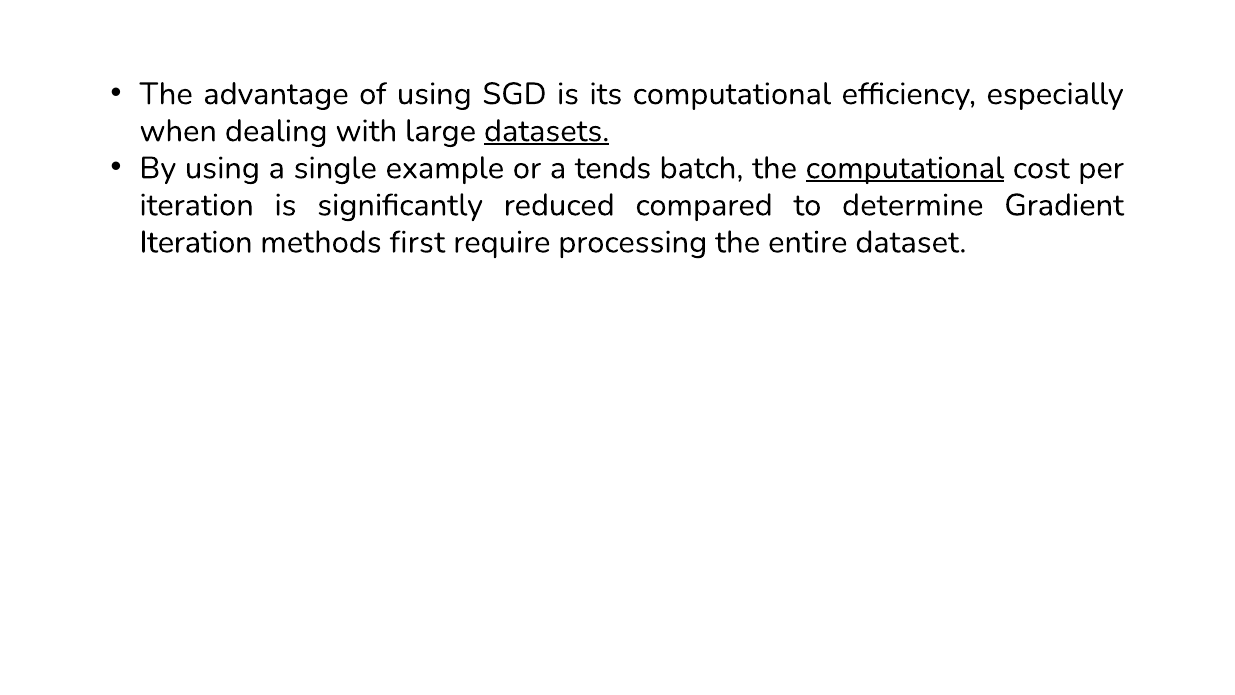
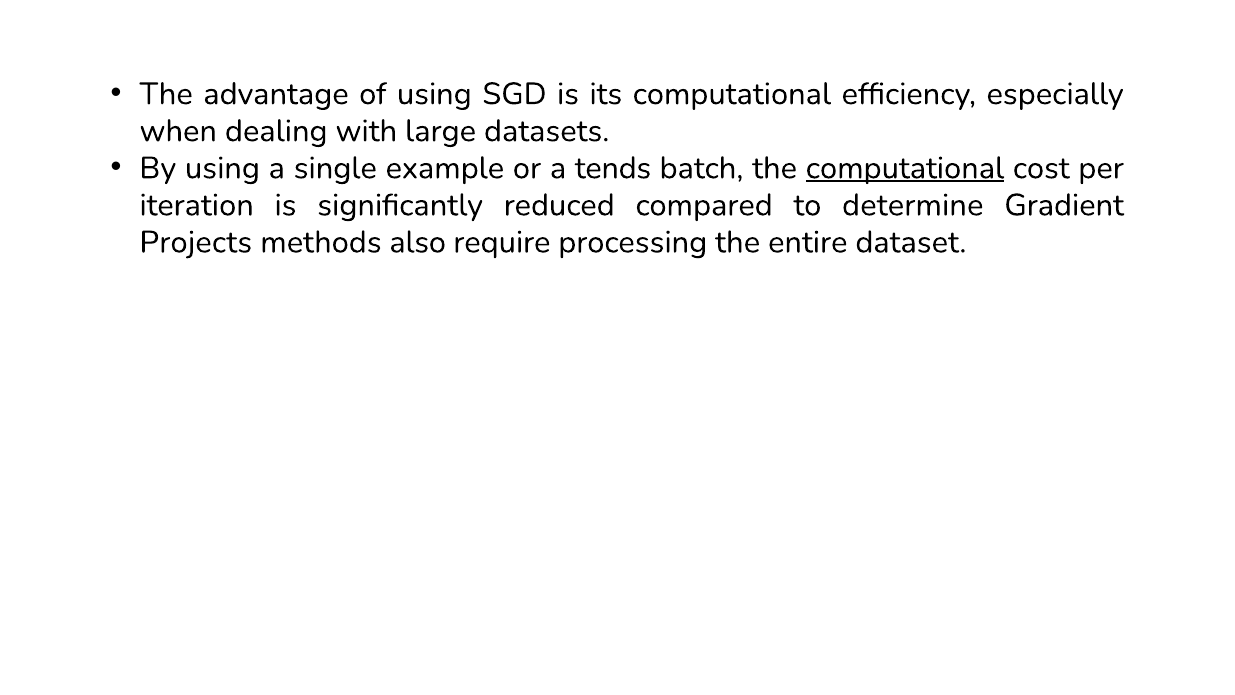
datasets underline: present -> none
Iteration at (196, 242): Iteration -> Projects
first: first -> also
